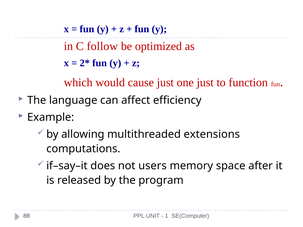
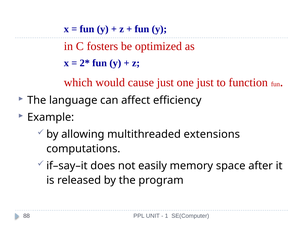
follow: follow -> fosters
users: users -> easily
